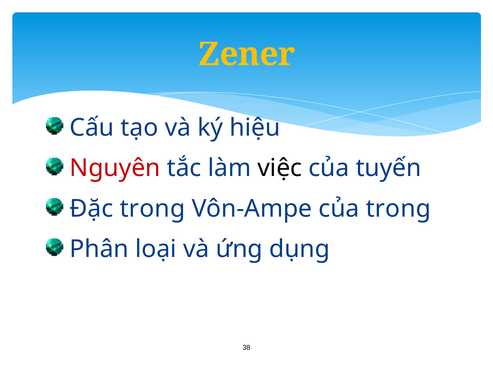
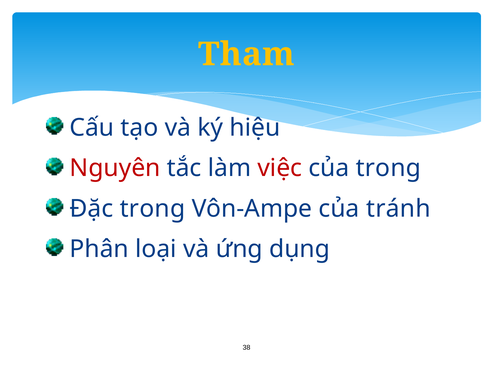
Zener: Zener -> Tham
việc colour: black -> red
của tuyến: tuyến -> trong
của trong: trong -> tránh
